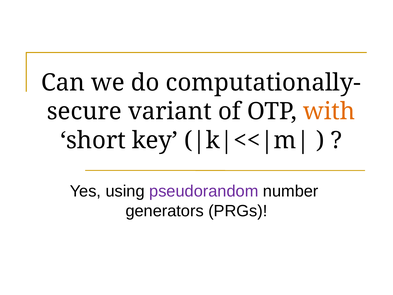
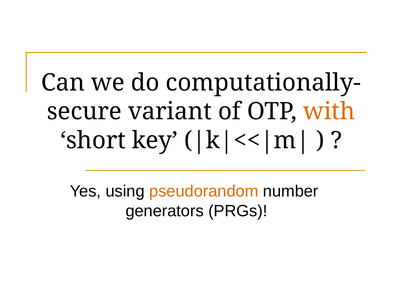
pseudorandom colour: purple -> orange
